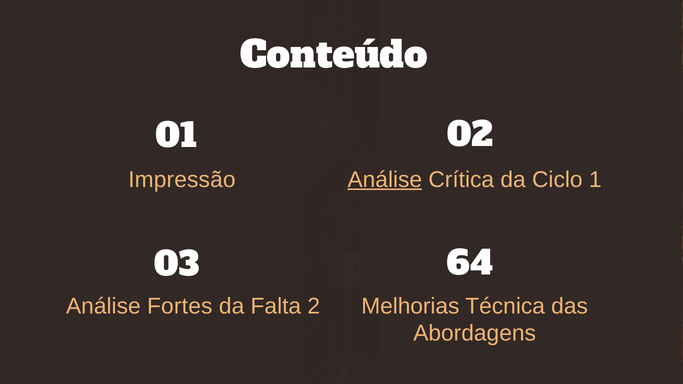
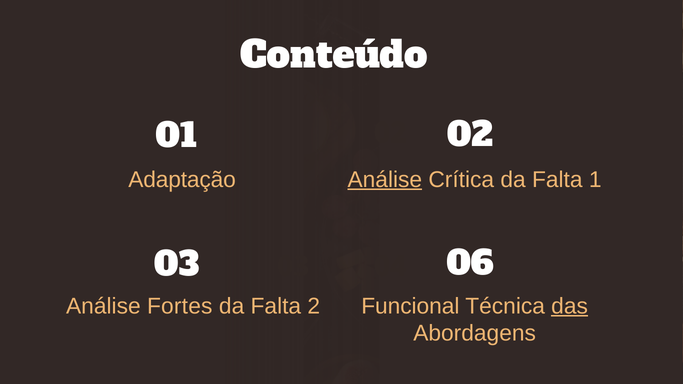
Crítica da Ciclo: Ciclo -> Falta
Impressão: Impressão -> Adaptação
64: 64 -> 06
Melhorias: Melhorias -> Funcional
das underline: none -> present
